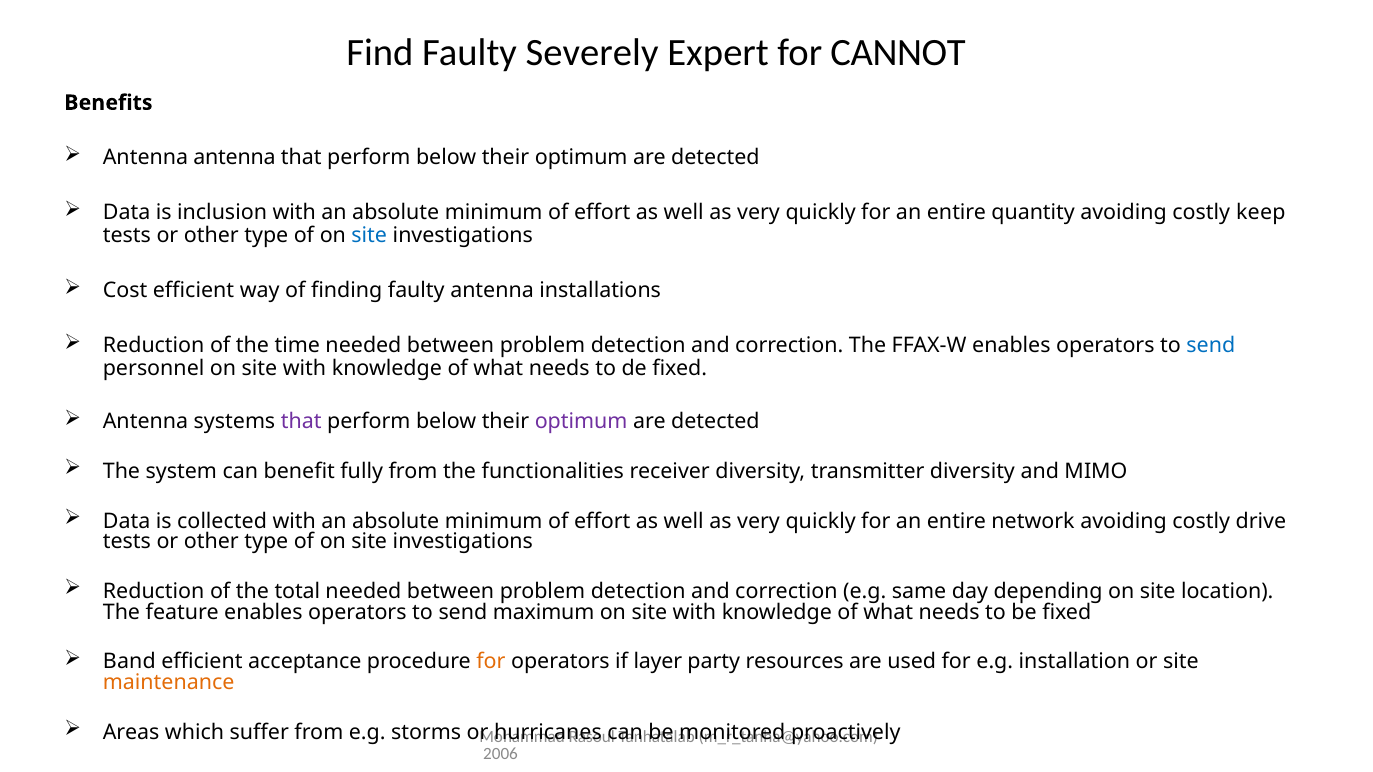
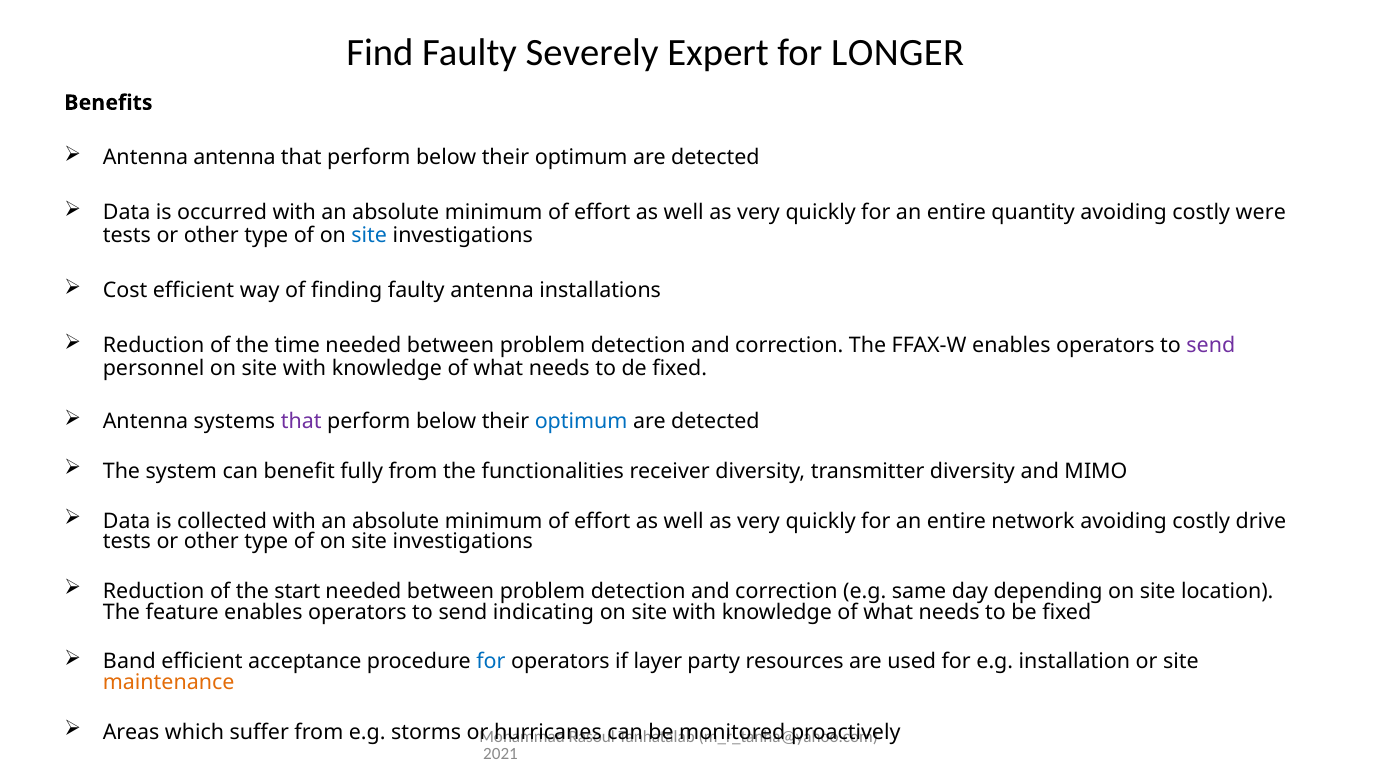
CANNOT: CANNOT -> LONGER
inclusion: inclusion -> occurred
keep: keep -> were
send at (1211, 346) colour: blue -> purple
optimum at (581, 422) colour: purple -> blue
total: total -> start
maximum: maximum -> indicating
for at (491, 662) colour: orange -> blue
2006: 2006 -> 2021
